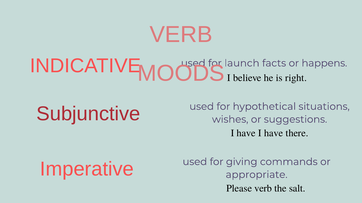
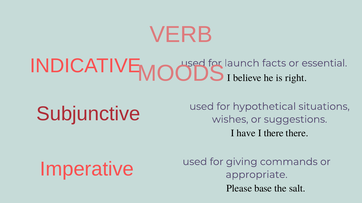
happens: happens -> essential
have at (274, 134): have -> there
Please verb: verb -> base
